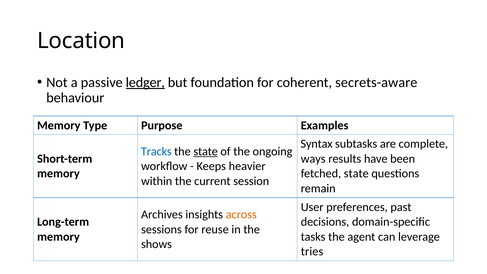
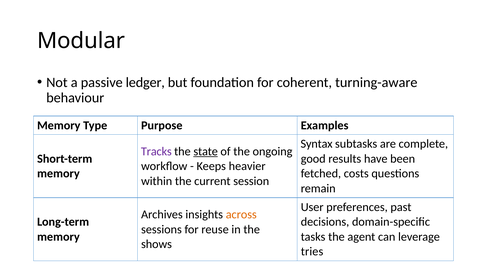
Location: Location -> Modular
ledger underline: present -> none
secrets-aware: secrets-aware -> turning-aware
Tracks colour: blue -> purple
ways: ways -> good
fetched state: state -> costs
